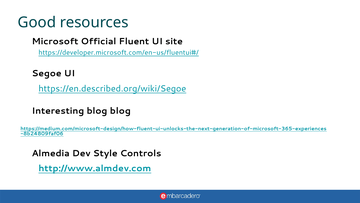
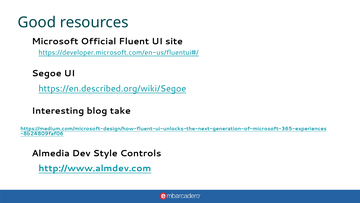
blog blog: blog -> take
